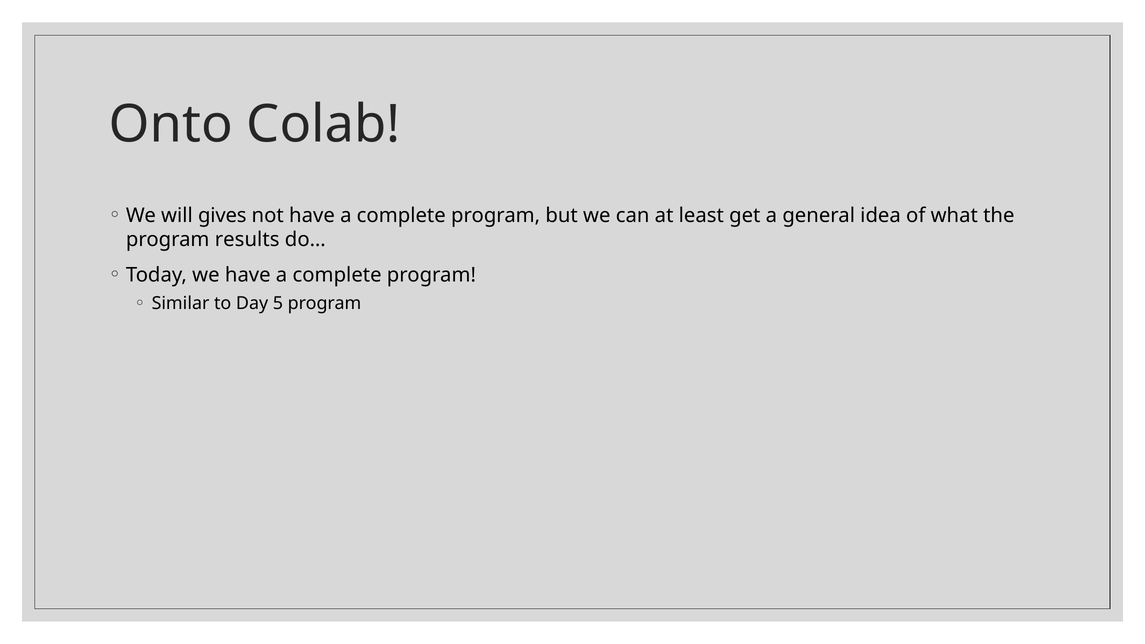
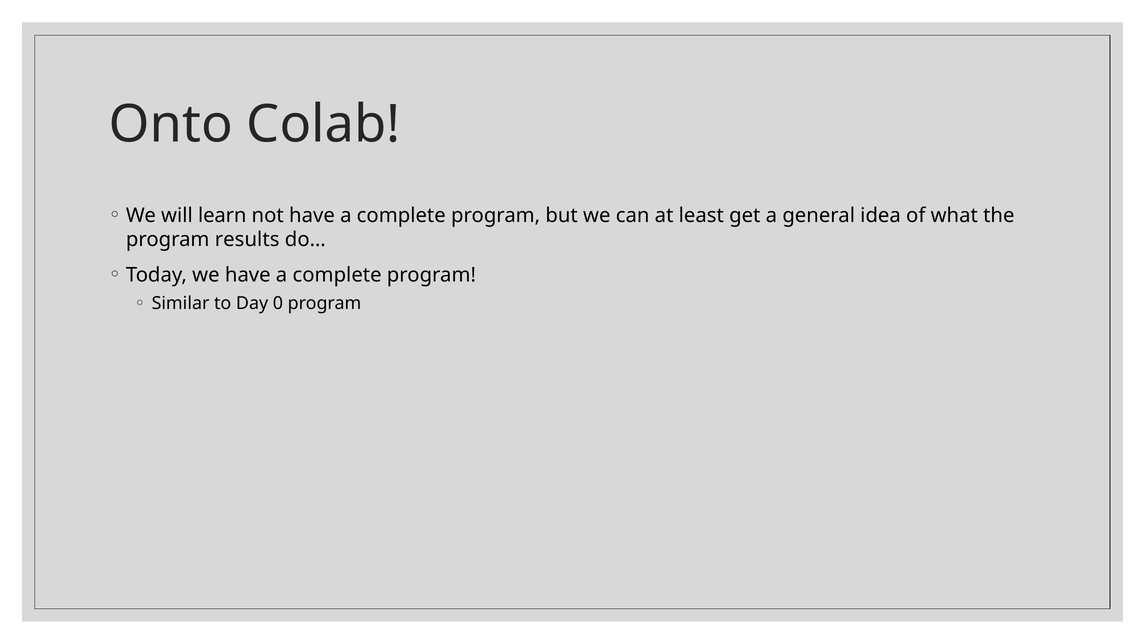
gives: gives -> learn
5: 5 -> 0
